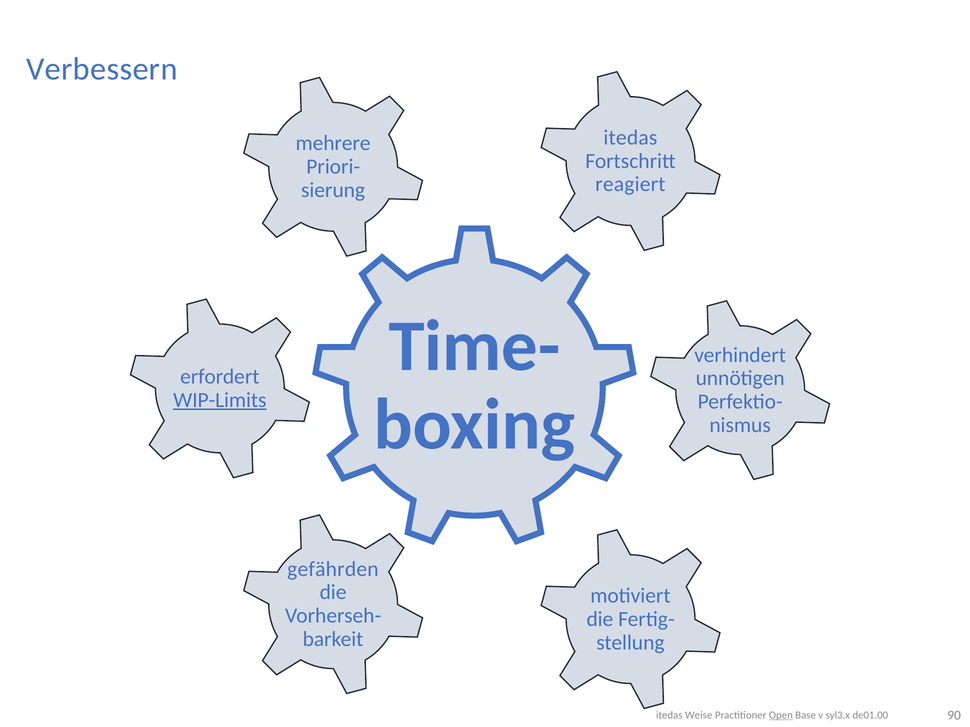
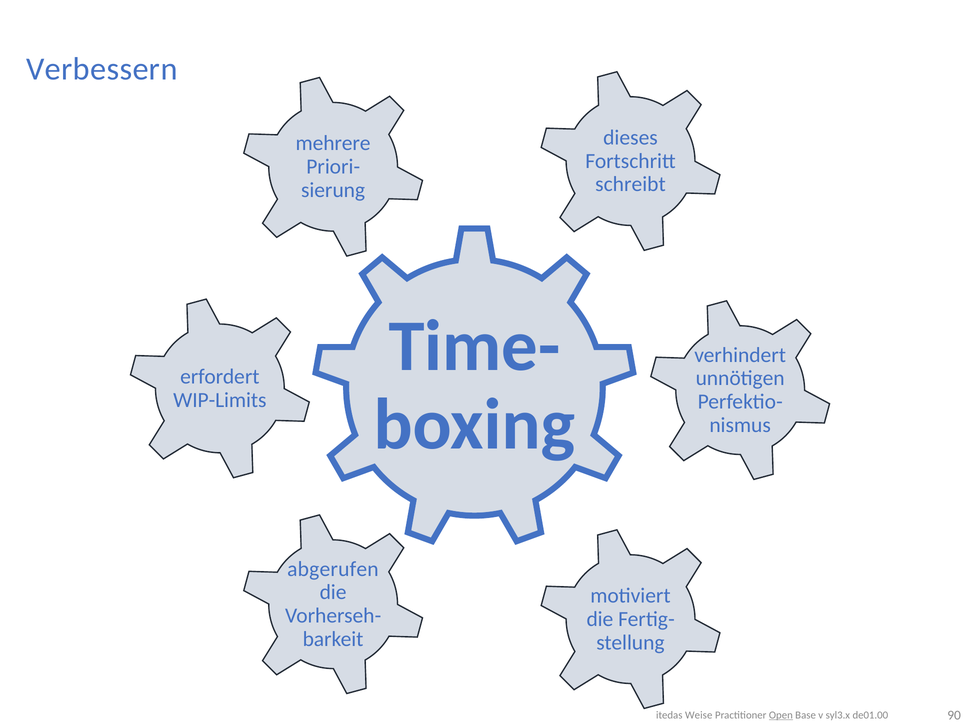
itedas at (630, 138): itedas -> dieses
reagiert: reagiert -> schreibt
WIP-Limits underline: present -> none
gefährden: gefährden -> abgerufen
